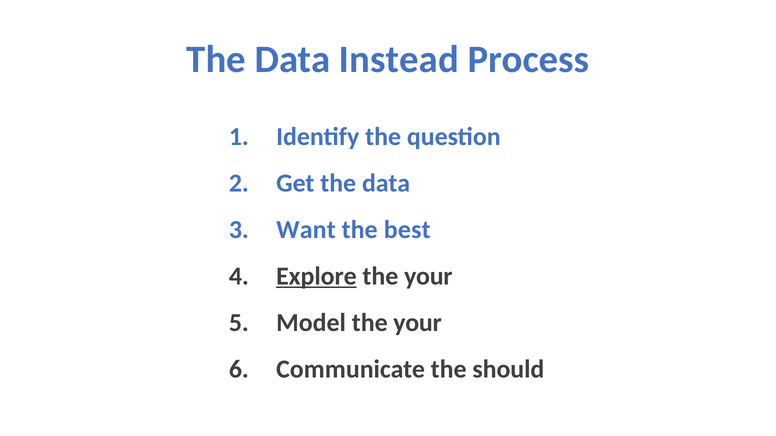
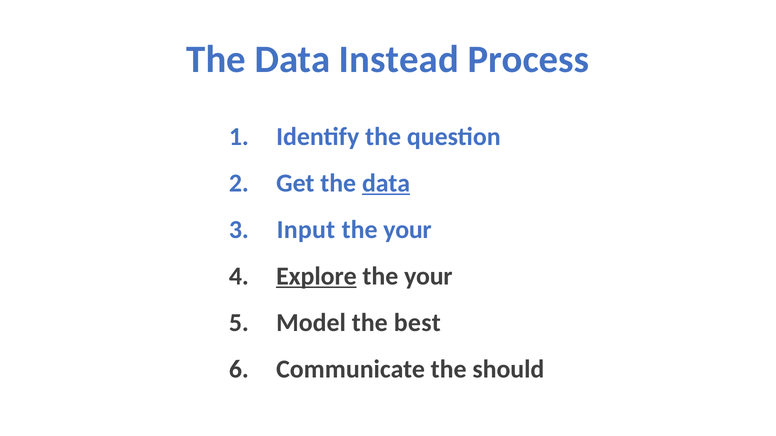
data at (386, 183) underline: none -> present
Want: Want -> Input
best at (407, 230): best -> your
Model the your: your -> best
